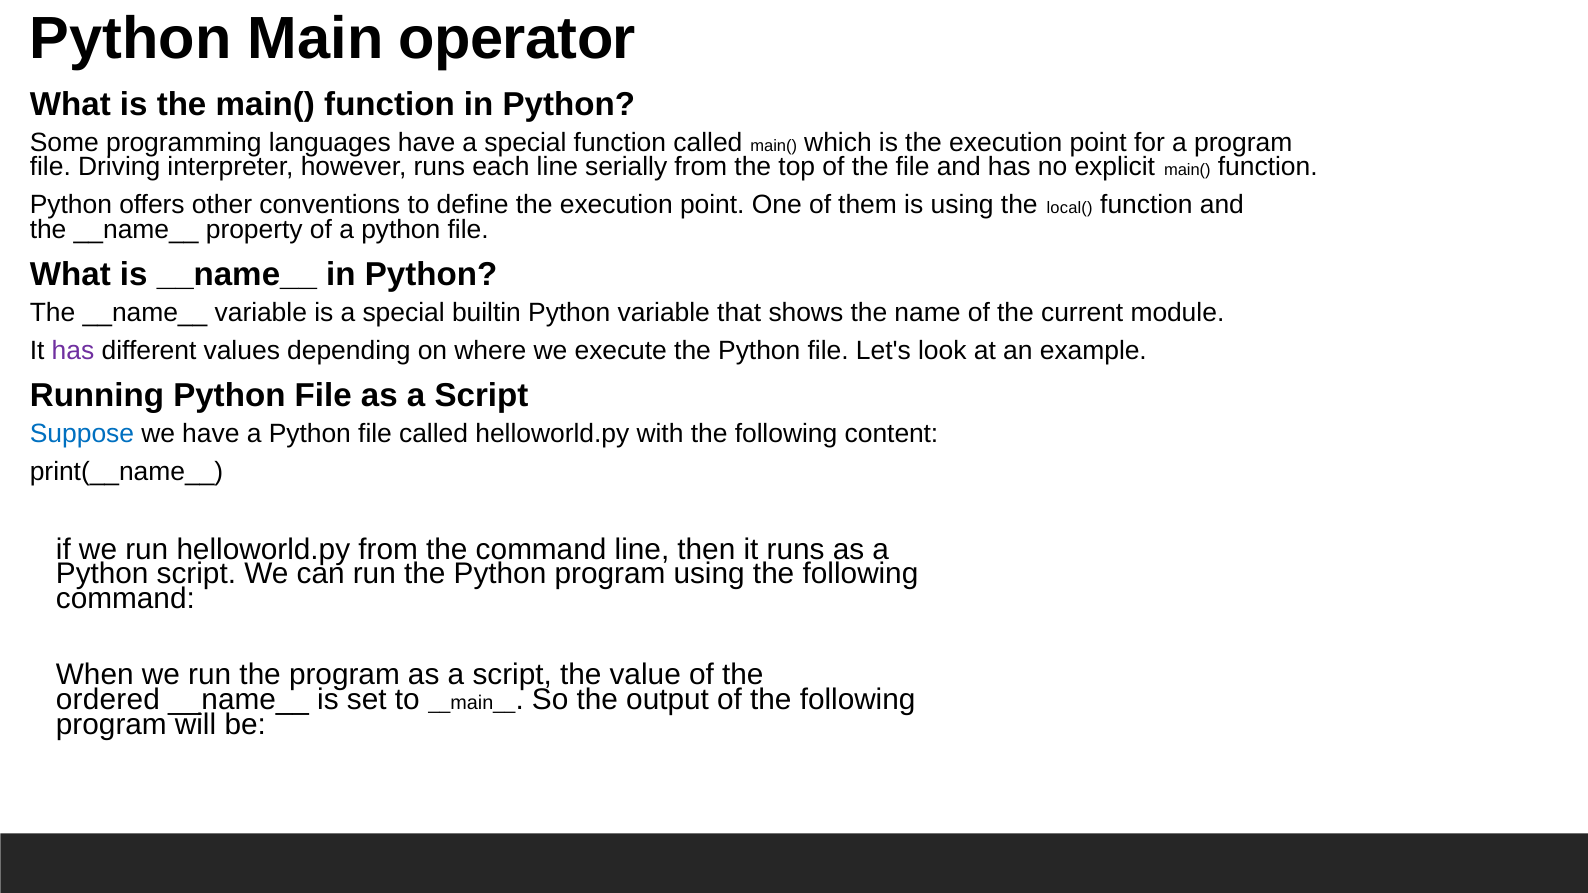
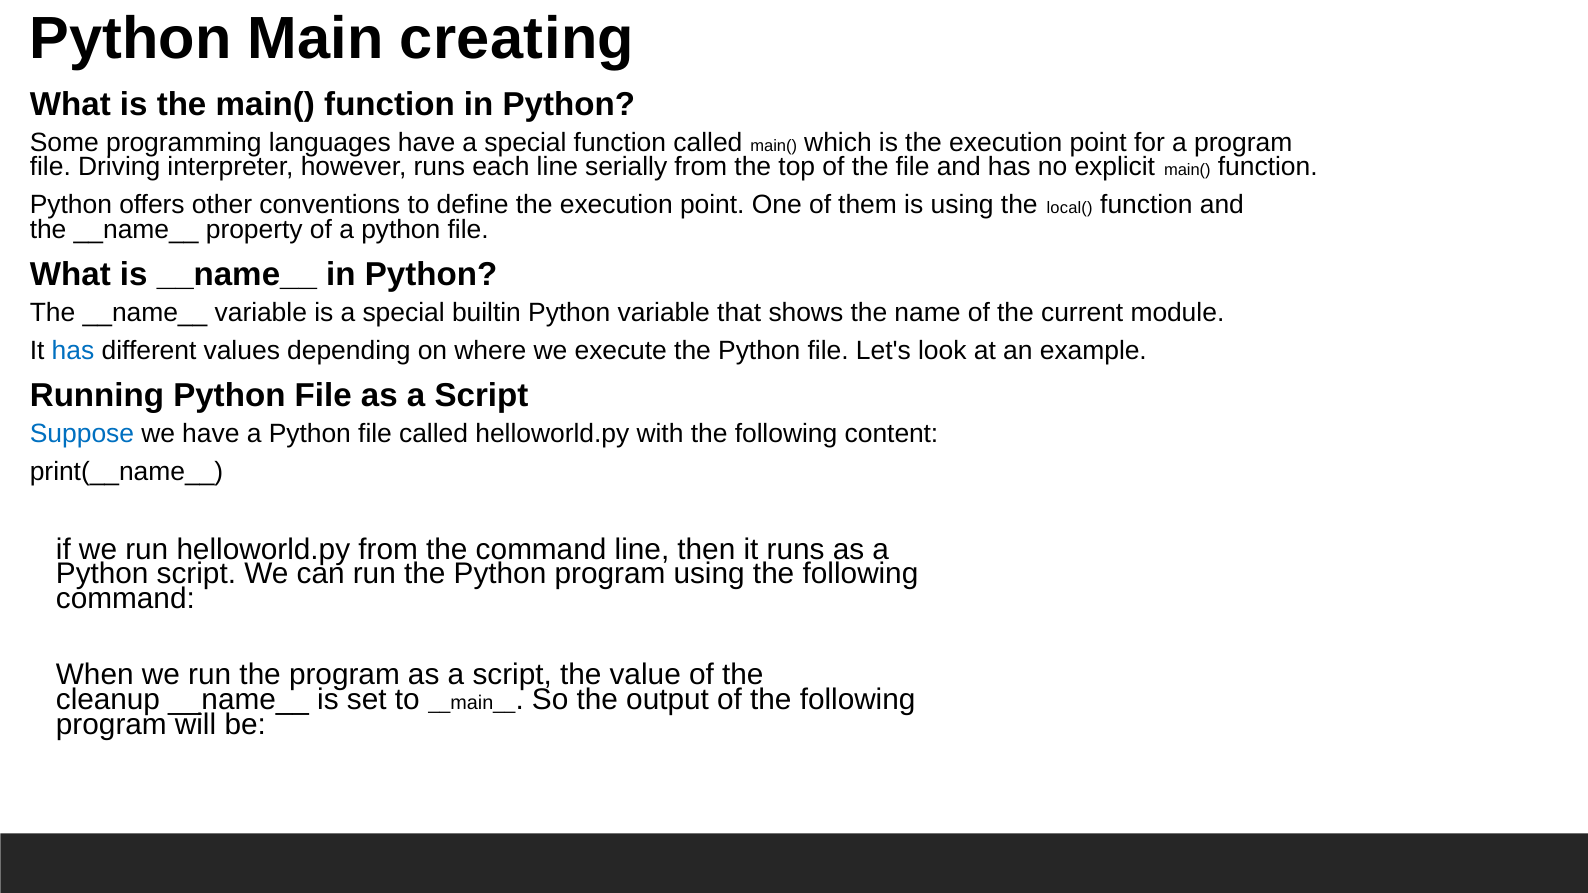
operator: operator -> creating
has at (73, 351) colour: purple -> blue
ordered: ordered -> cleanup
